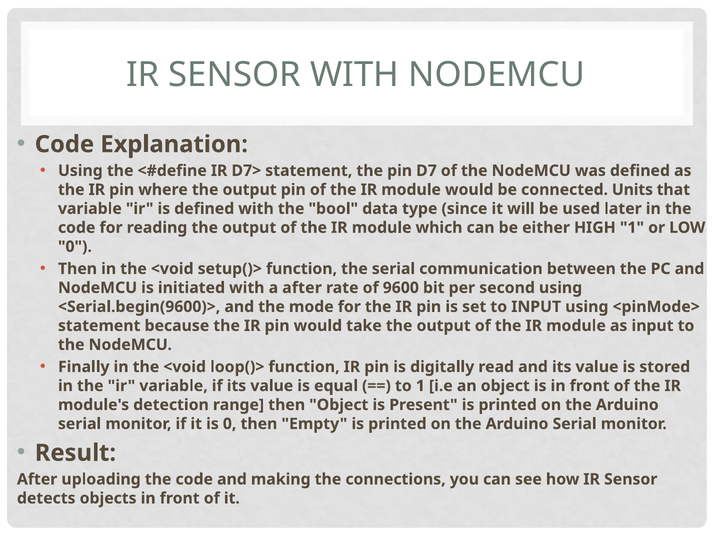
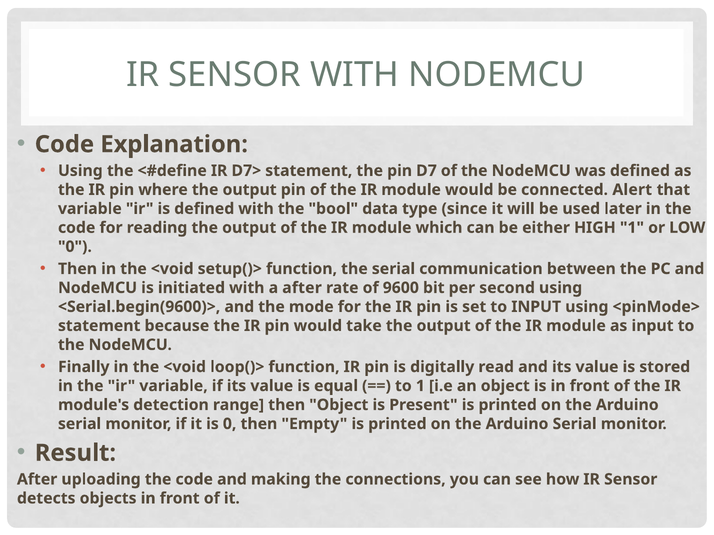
Units: Units -> Alert
